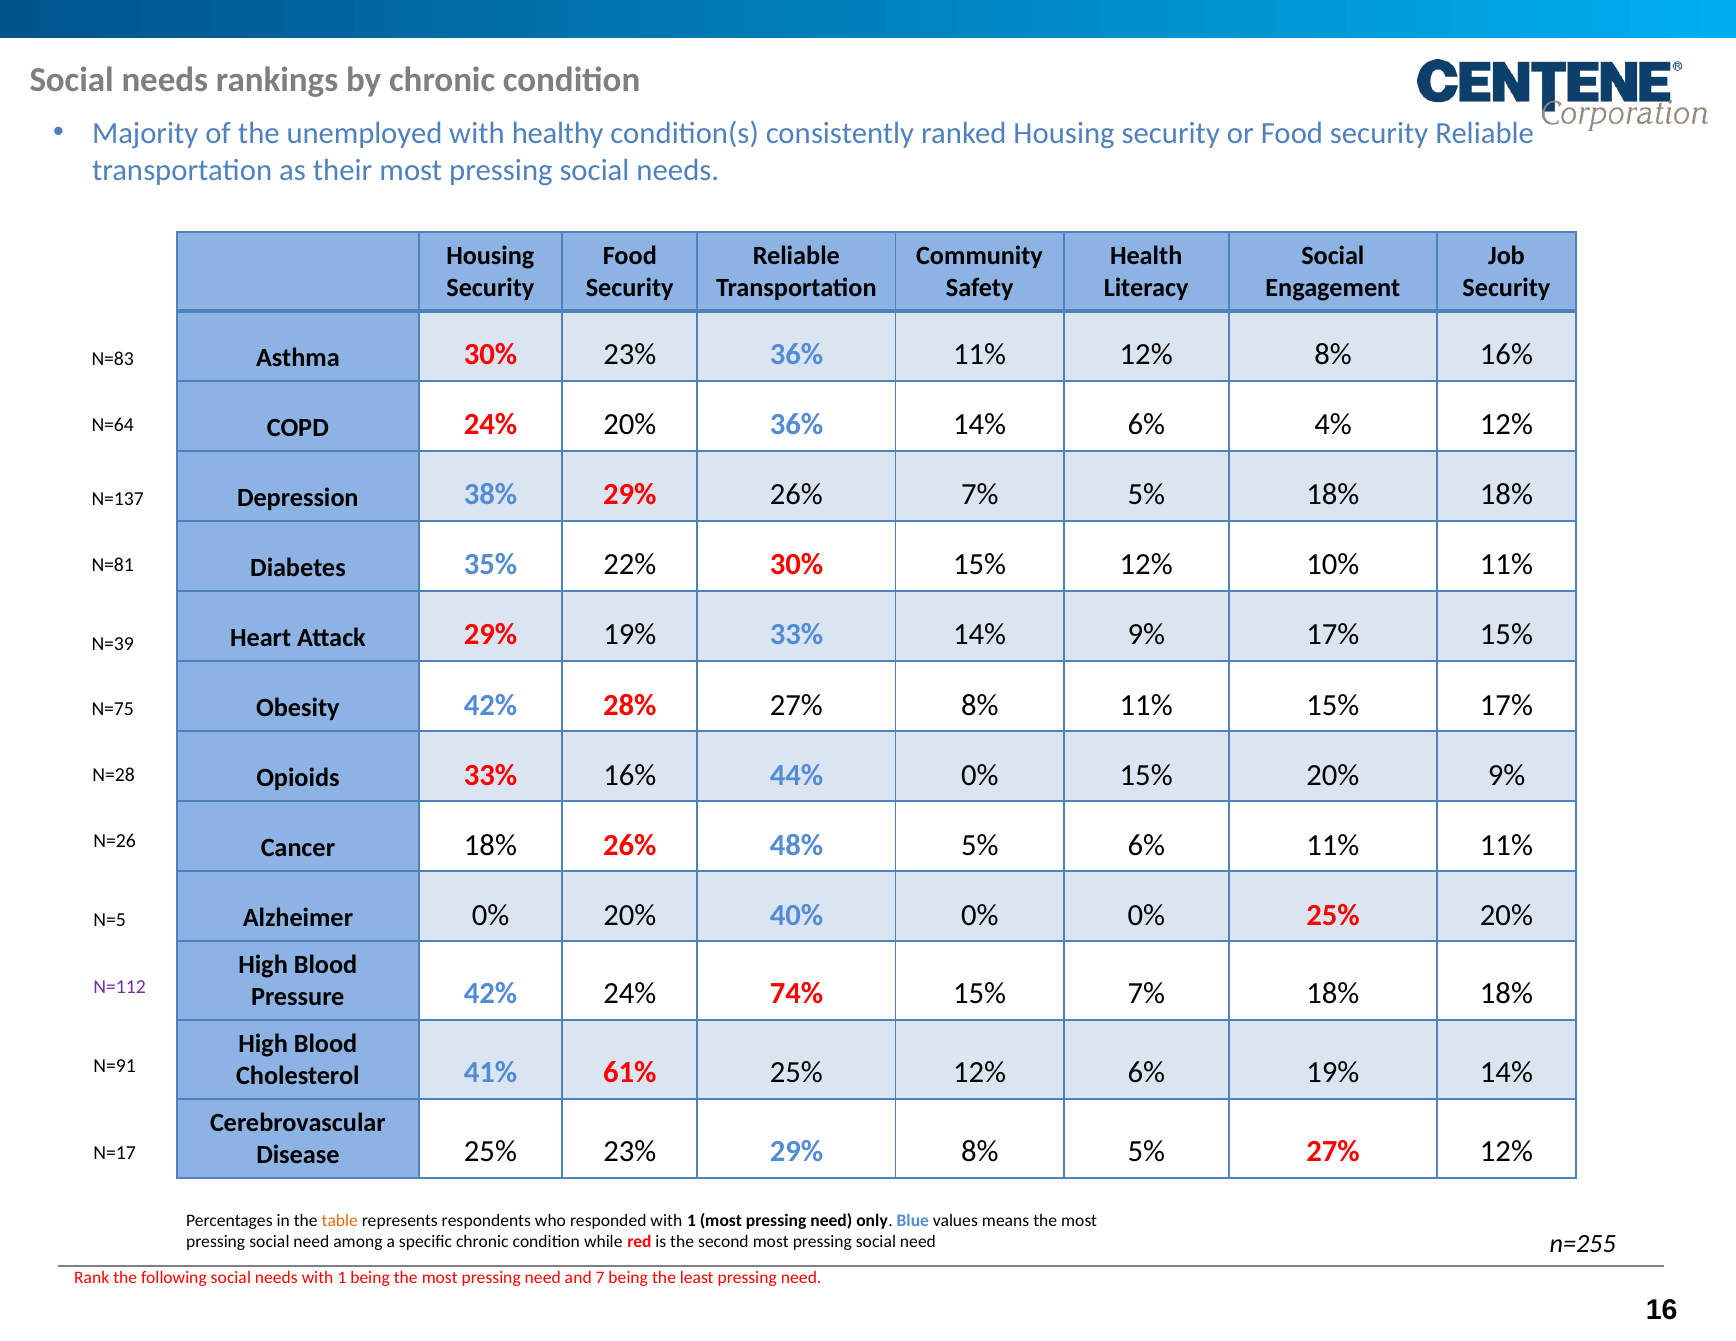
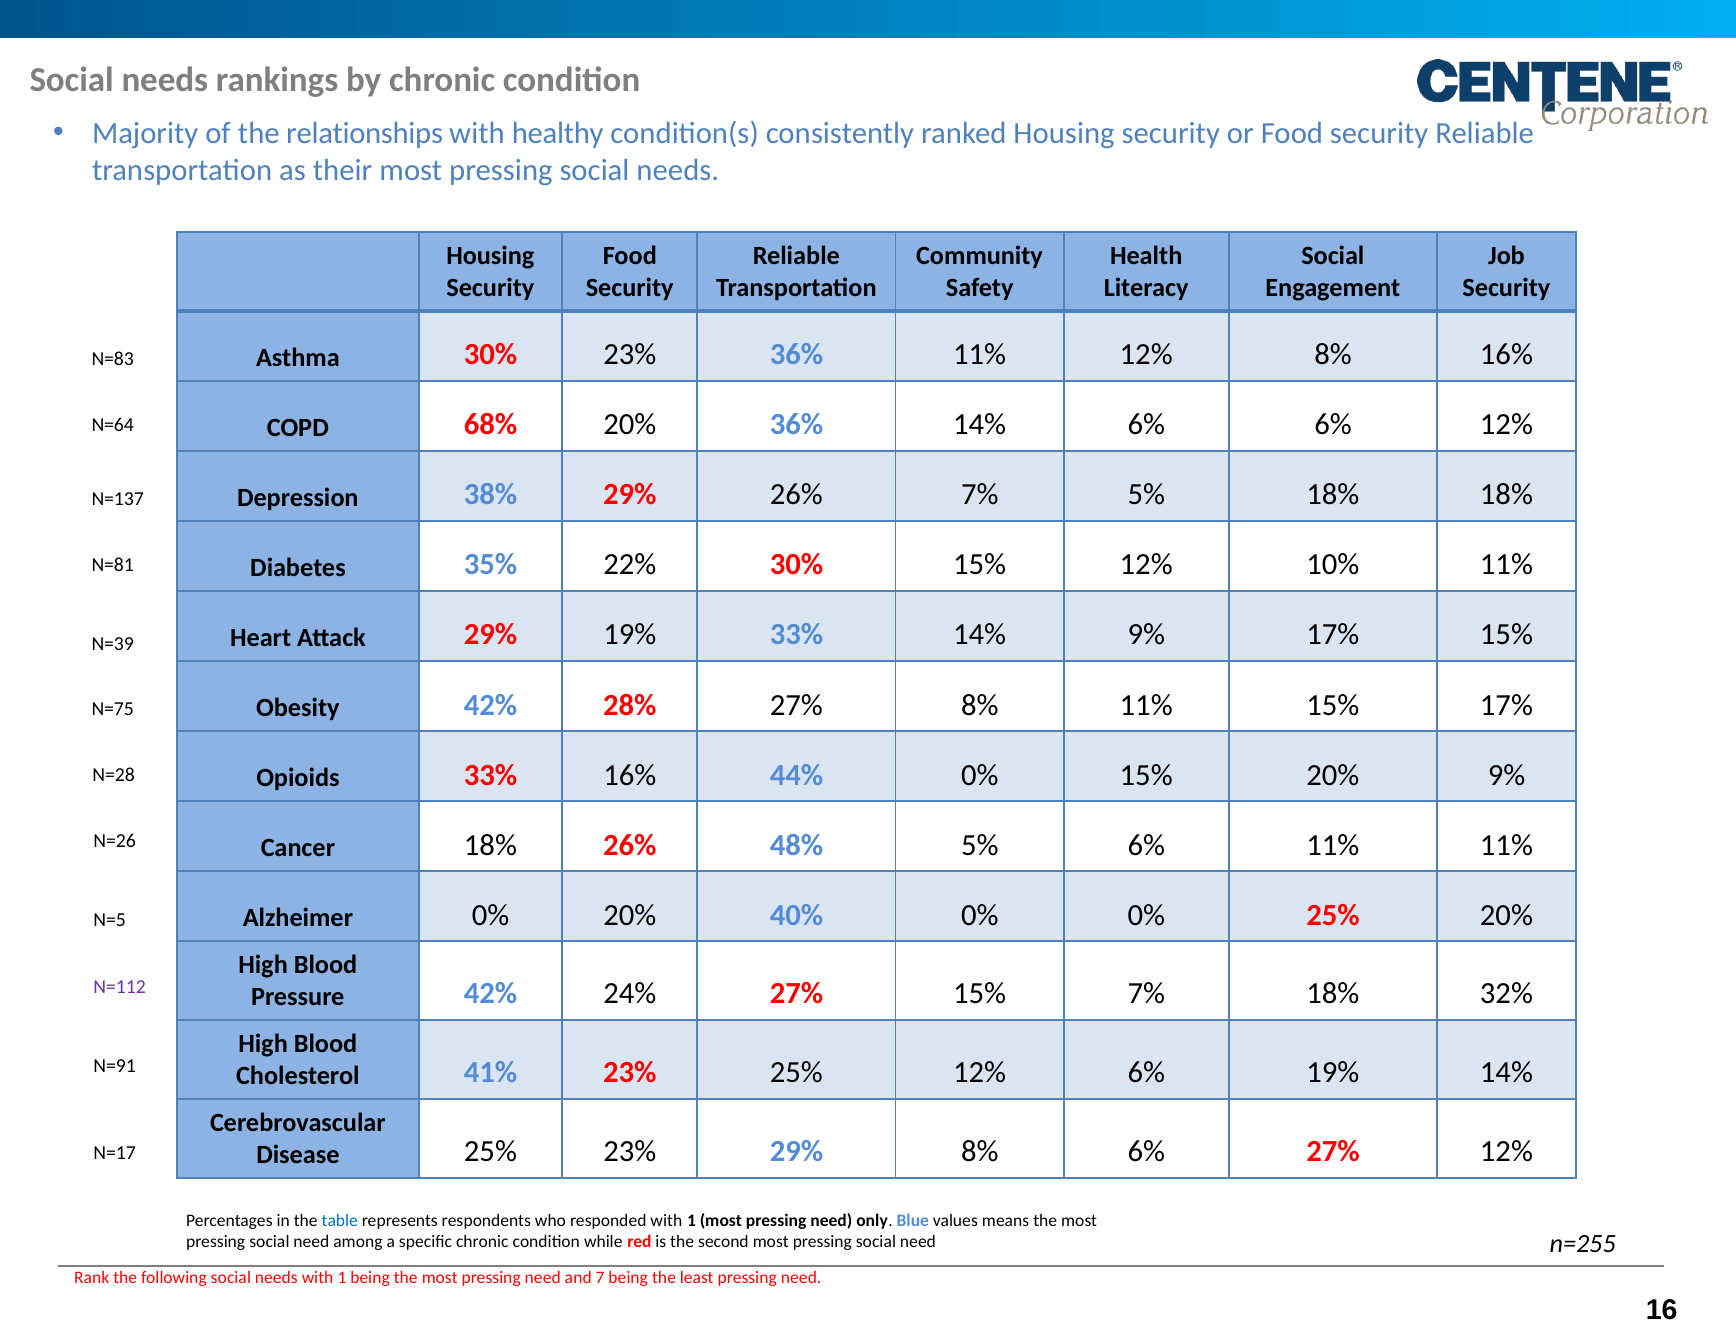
unemployed: unemployed -> relationships
COPD 24%: 24% -> 68%
6% 4%: 4% -> 6%
24% 74%: 74% -> 27%
7% 18% 18%: 18% -> 32%
41% 61%: 61% -> 23%
8% 5%: 5% -> 6%
table colour: orange -> blue
